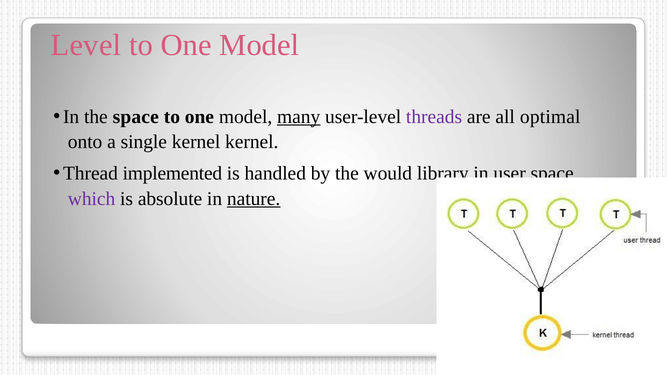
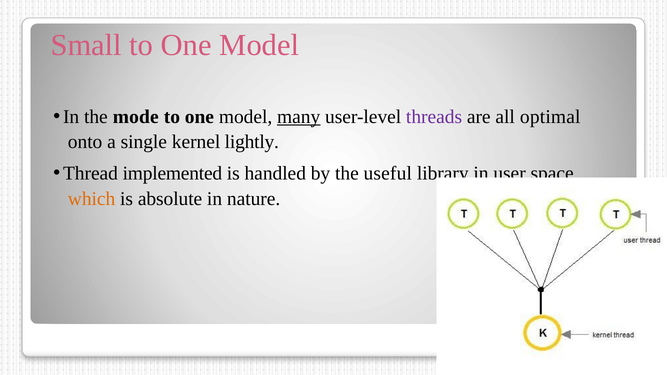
Level: Level -> Small
the space: space -> mode
kernel kernel: kernel -> lightly
would: would -> useful
which colour: purple -> orange
nature underline: present -> none
